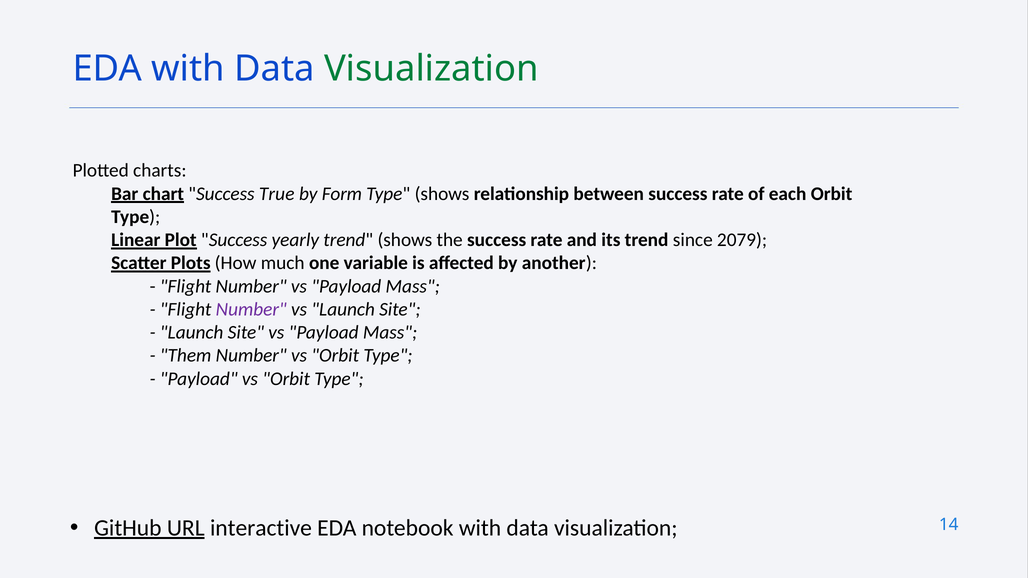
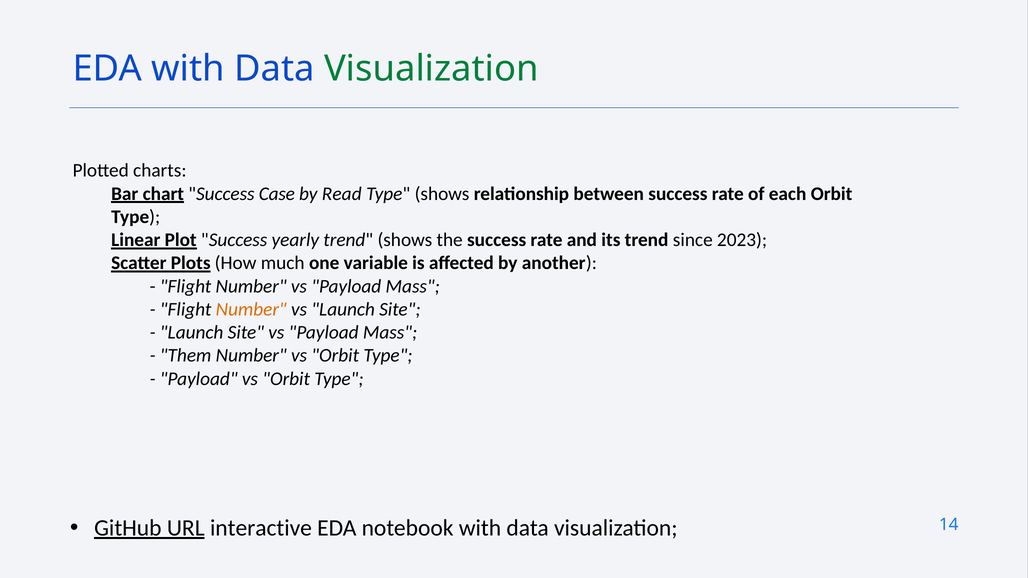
True: True -> Case
Form: Form -> Read
2079: 2079 -> 2023
Number at (251, 309) colour: purple -> orange
